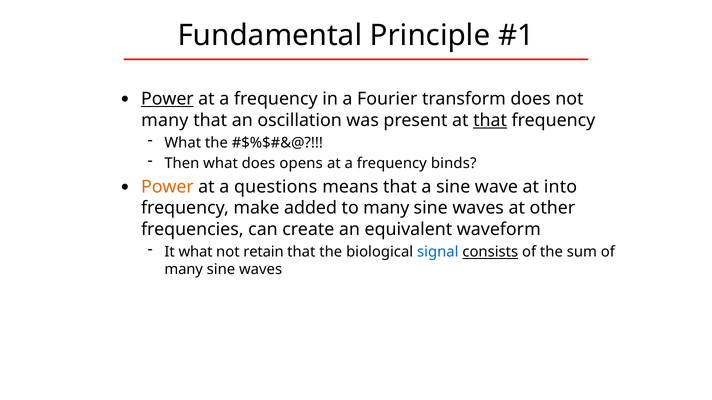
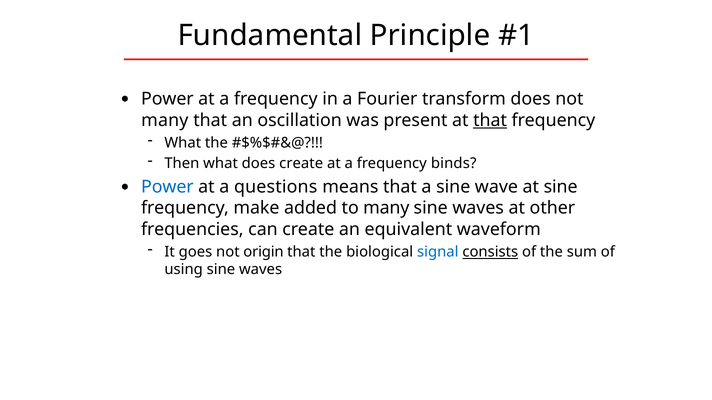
Power at (167, 99) underline: present -> none
does opens: opens -> create
Power at (167, 187) colour: orange -> blue
at into: into -> sine
It what: what -> goes
retain: retain -> origin
many at (184, 270): many -> using
